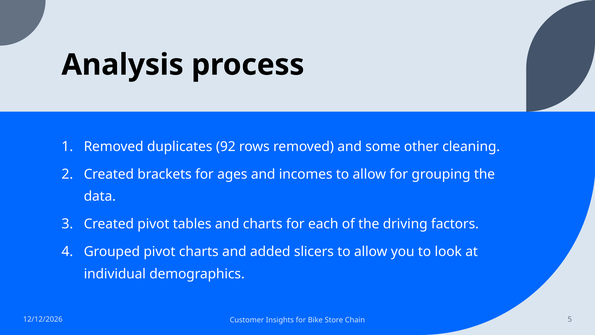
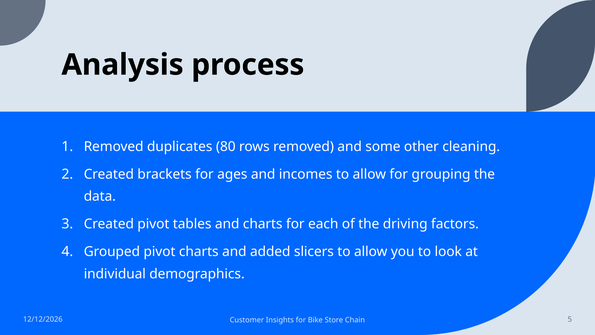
92: 92 -> 80
